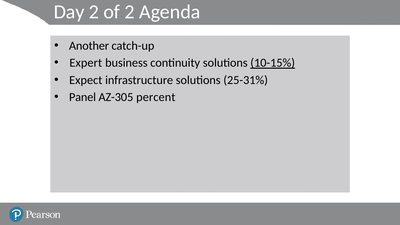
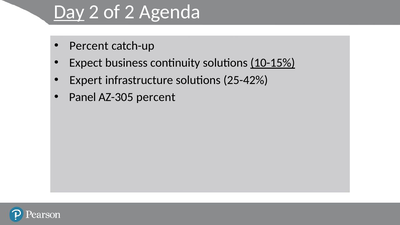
Day underline: none -> present
Another at (89, 46): Another -> Percent
Expert: Expert -> Expect
Expect: Expect -> Expert
25-31%: 25-31% -> 25-42%
